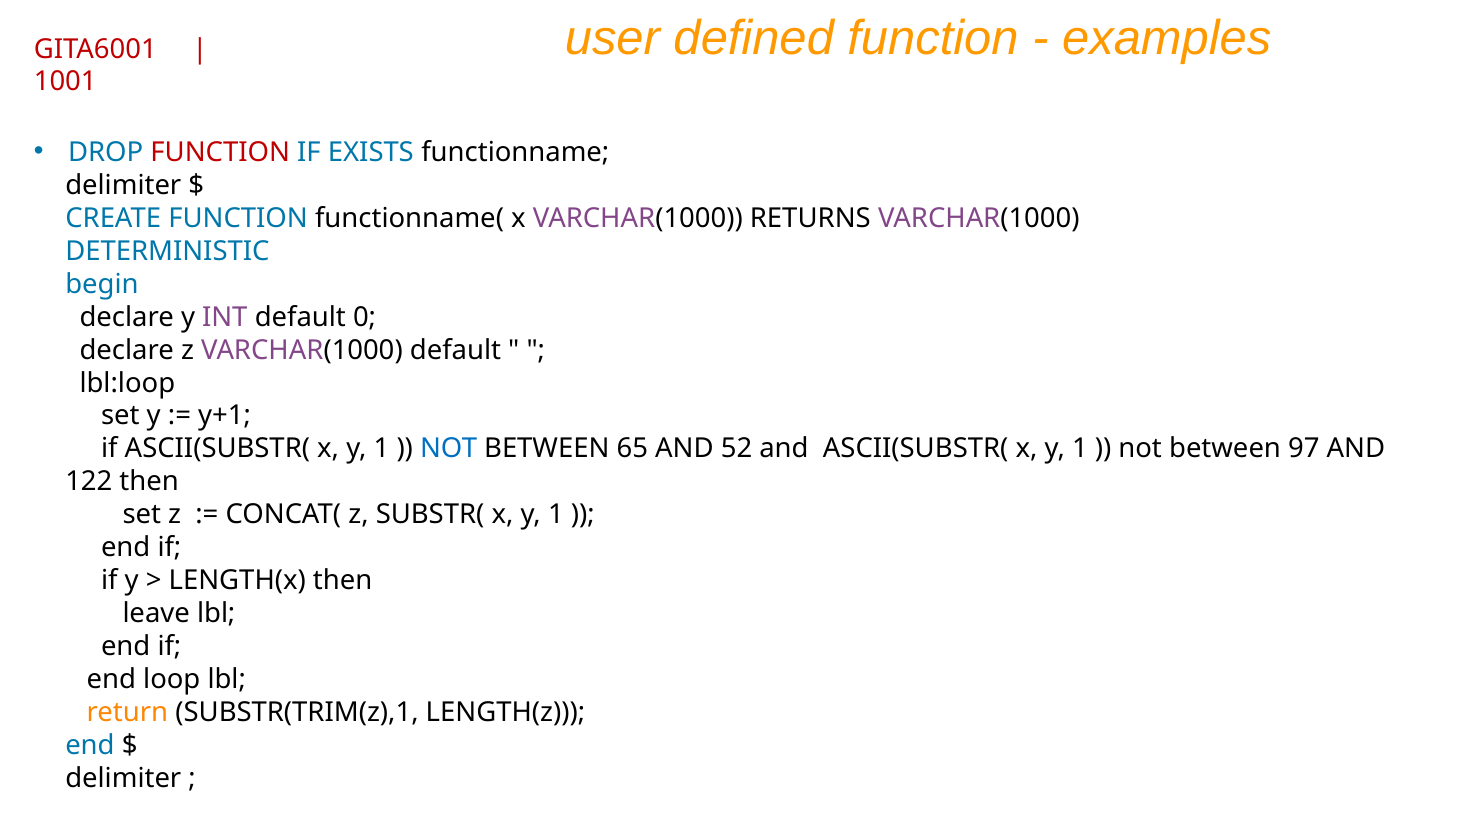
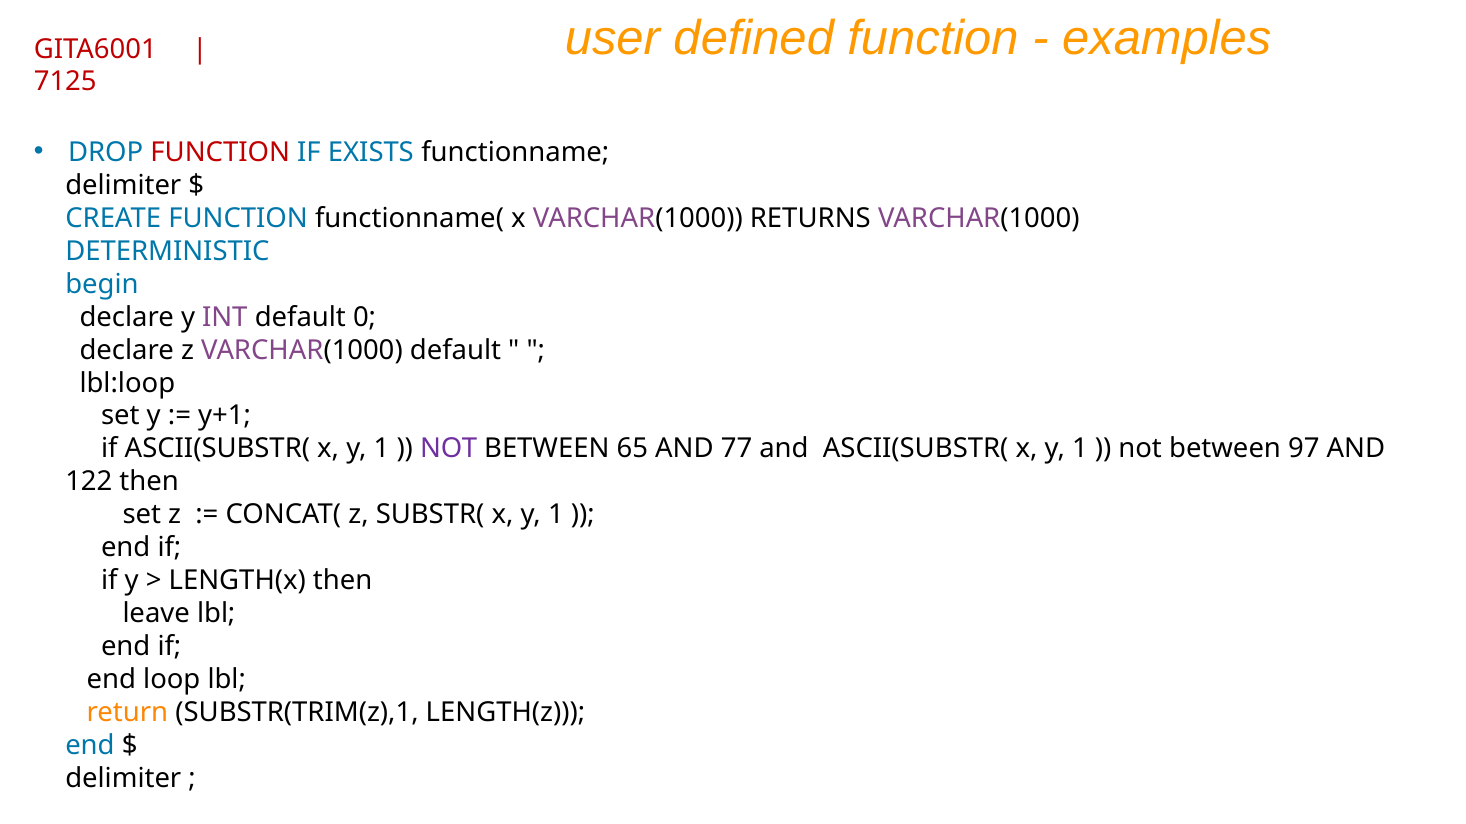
1001: 1001 -> 7125
NOT at (449, 449) colour: blue -> purple
52: 52 -> 77
